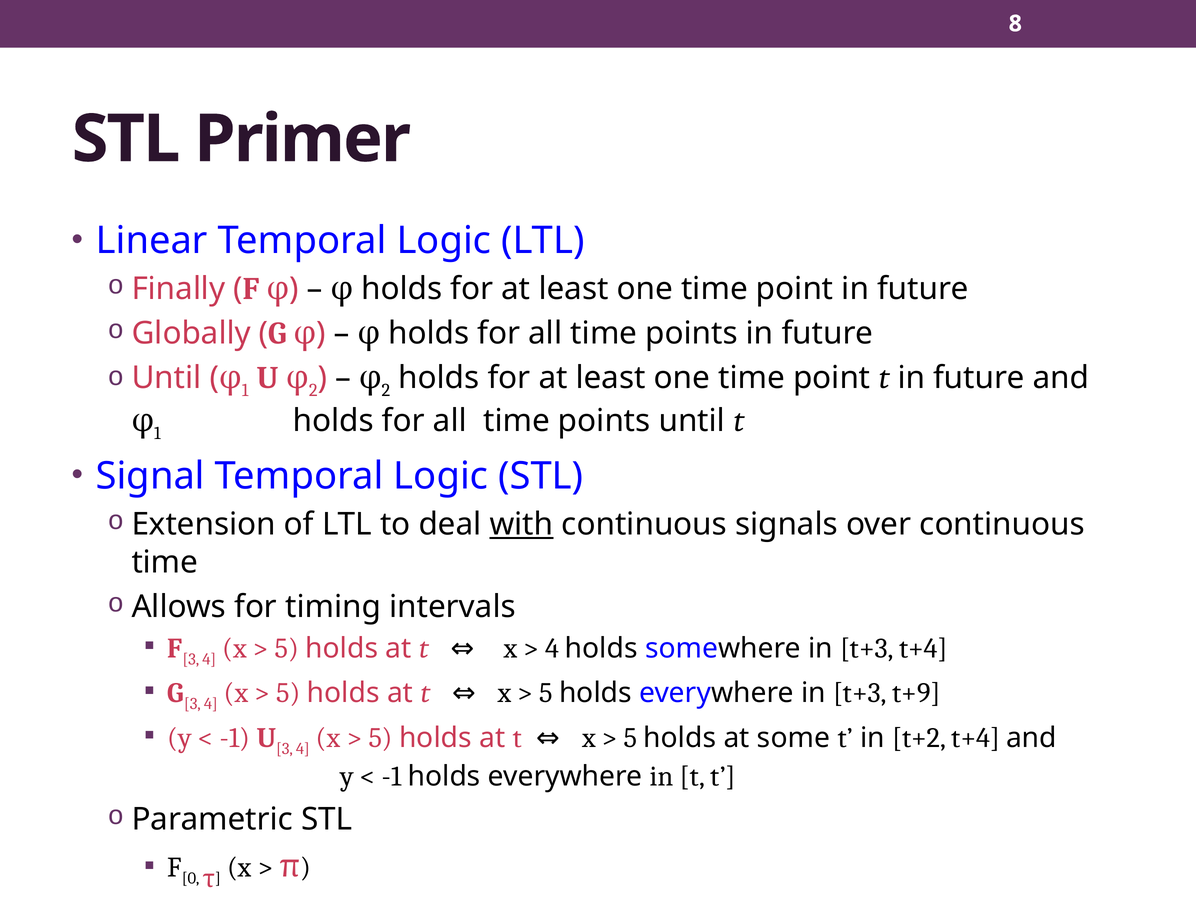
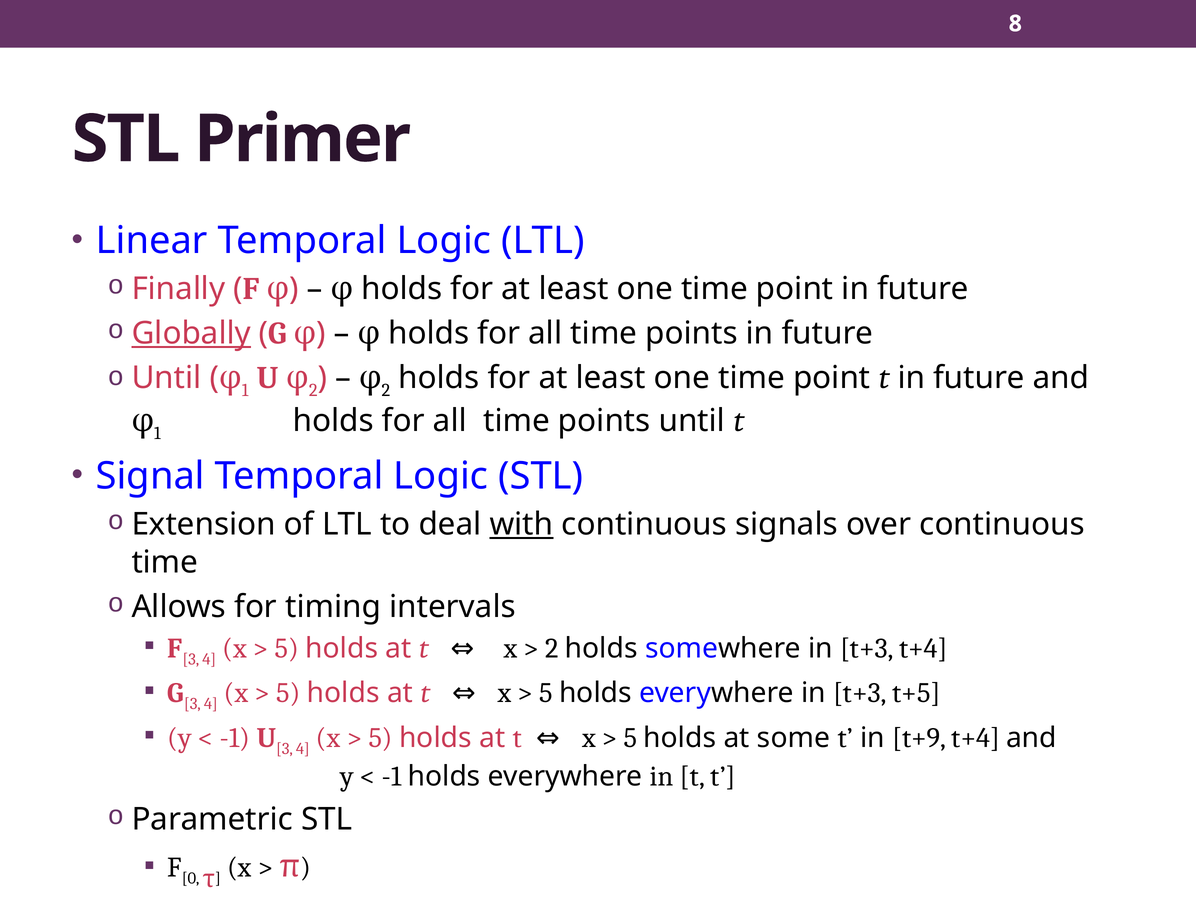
Globally underline: none -> present
4 at (552, 648): 4 -> 2
t+9: t+9 -> t+5
t+2: t+2 -> t+9
